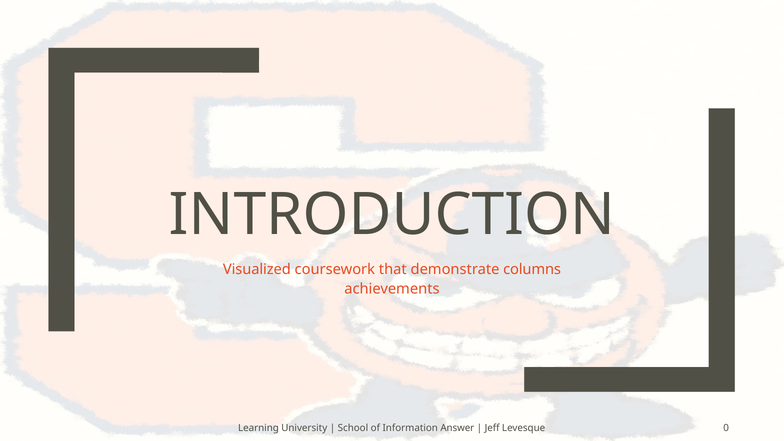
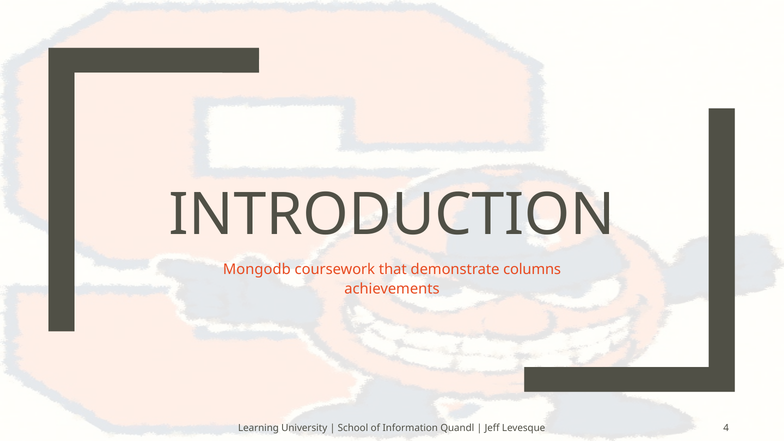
Visualized: Visualized -> Mongodb
Answer: Answer -> Quandl
0: 0 -> 4
